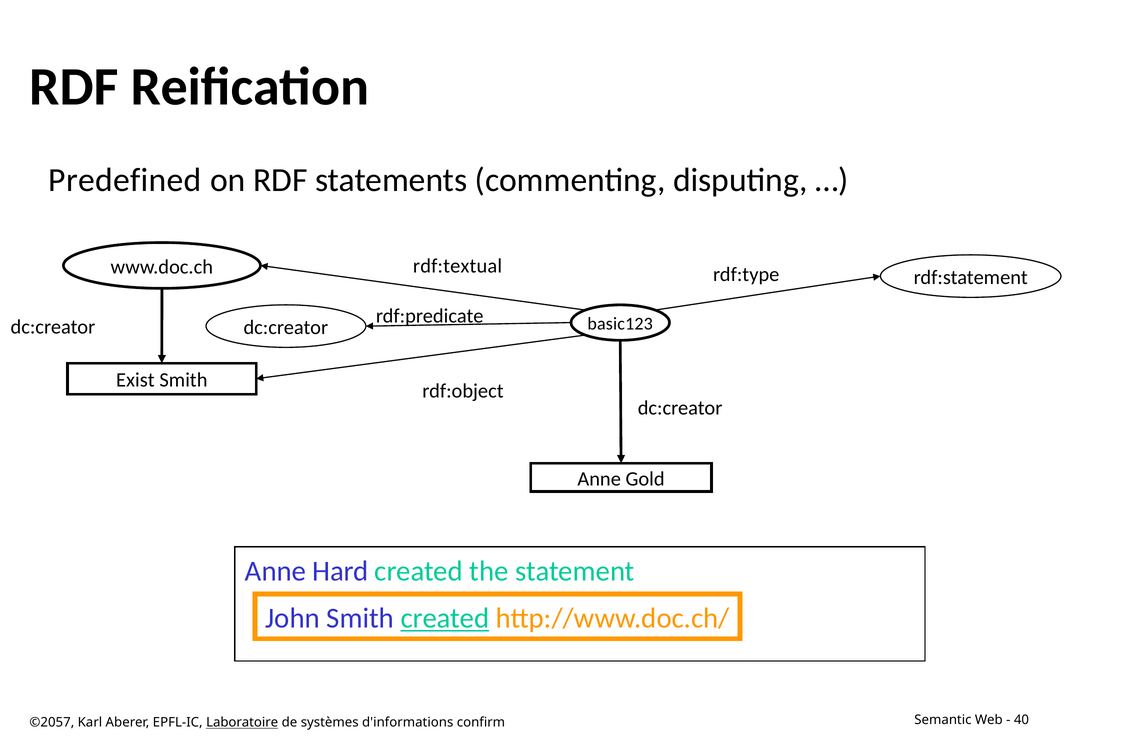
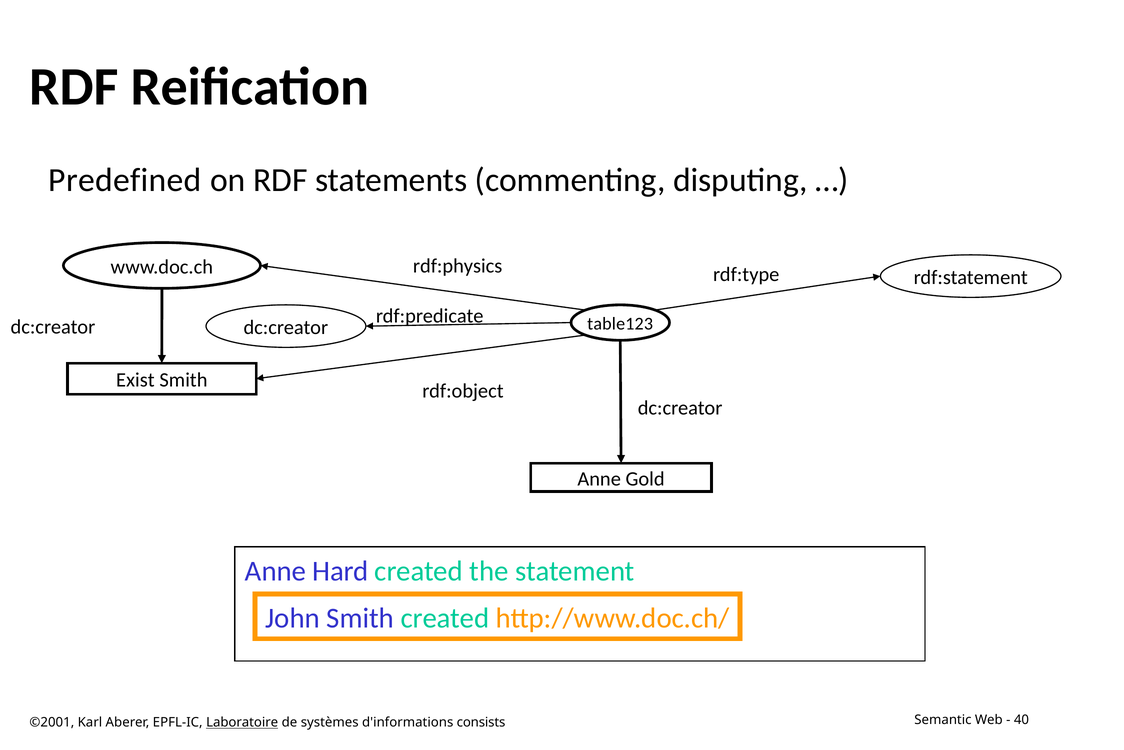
rdf:textual: rdf:textual -> rdf:physics
basic123: basic123 -> table123
created at (445, 618) underline: present -> none
©2057: ©2057 -> ©2001
confirm: confirm -> consists
